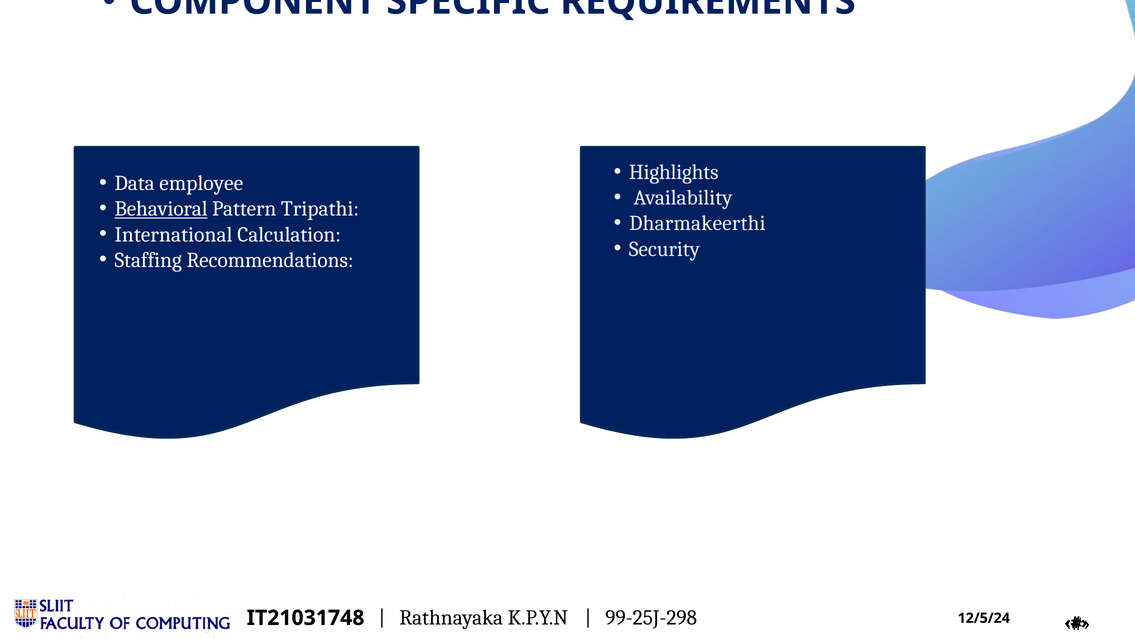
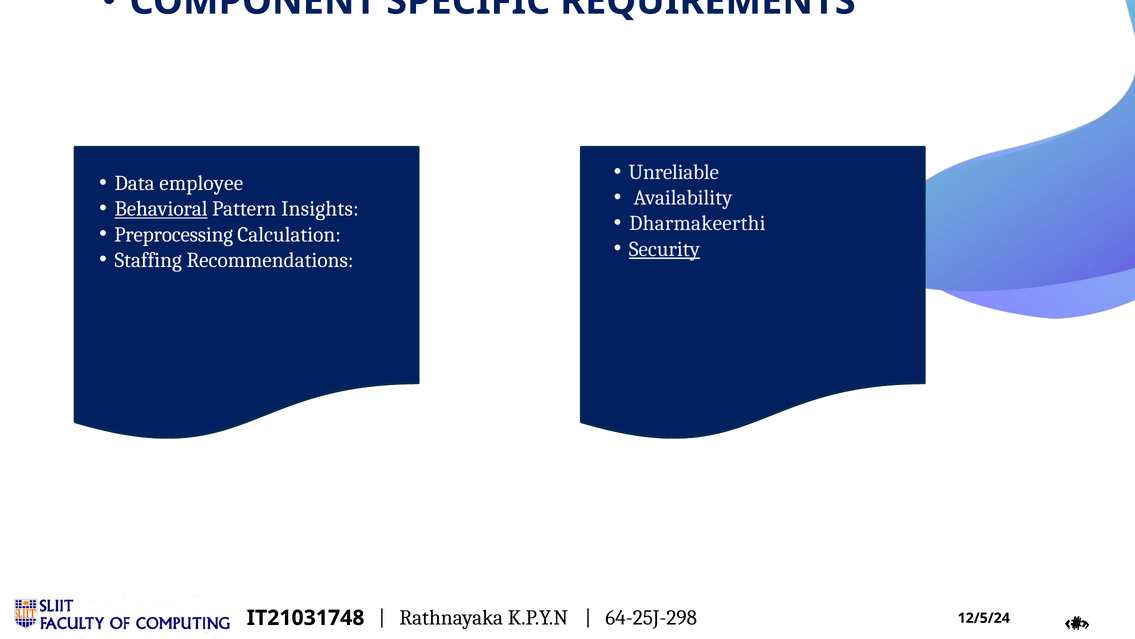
Highlights: Highlights -> Unreliable
Tripathi: Tripathi -> Insights
International: International -> Preprocessing
Security underline: none -> present
99-25J-298: 99-25J-298 -> 64-25J-298
